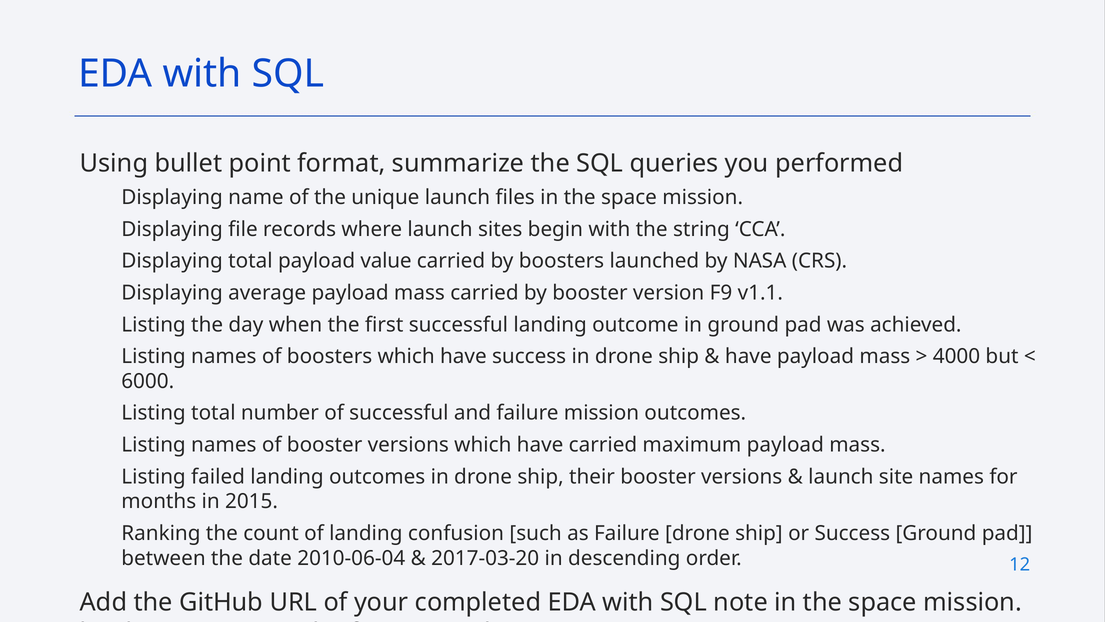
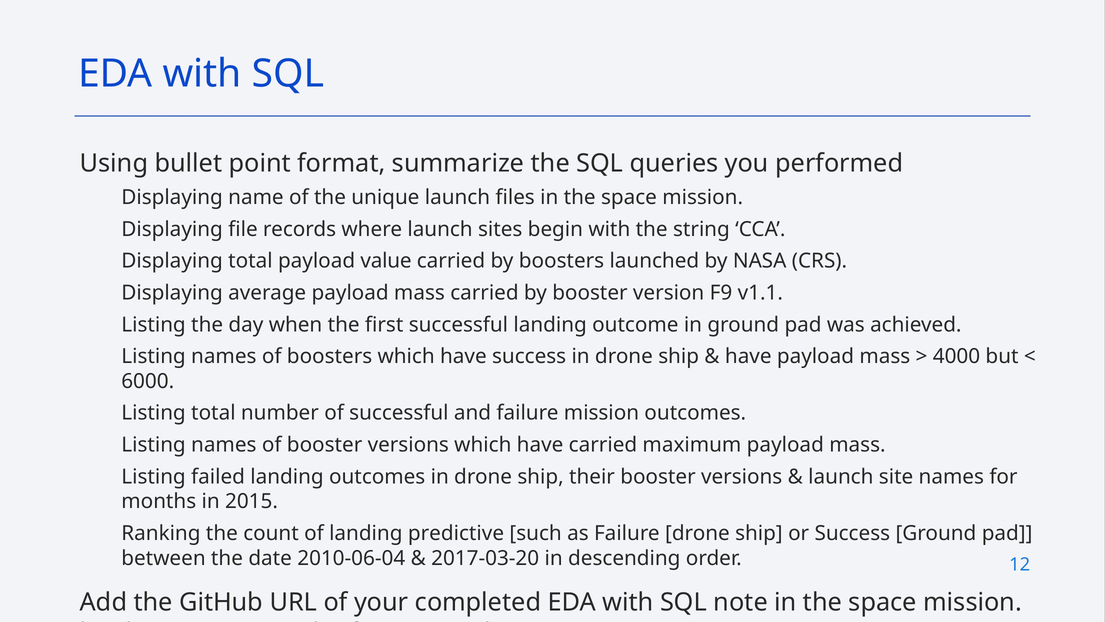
confusion: confusion -> predictive
